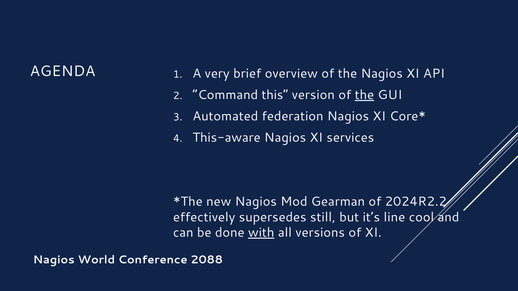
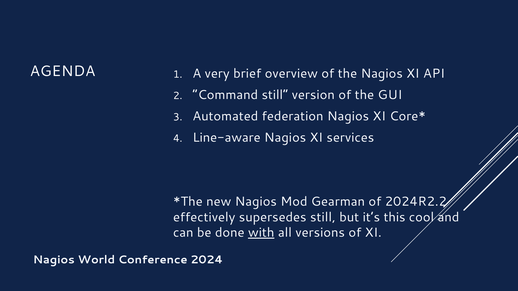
Command this: this -> still
the at (364, 95) underline: present -> none
This-aware: This-aware -> Line-aware
line: line -> this
2088: 2088 -> 2024
